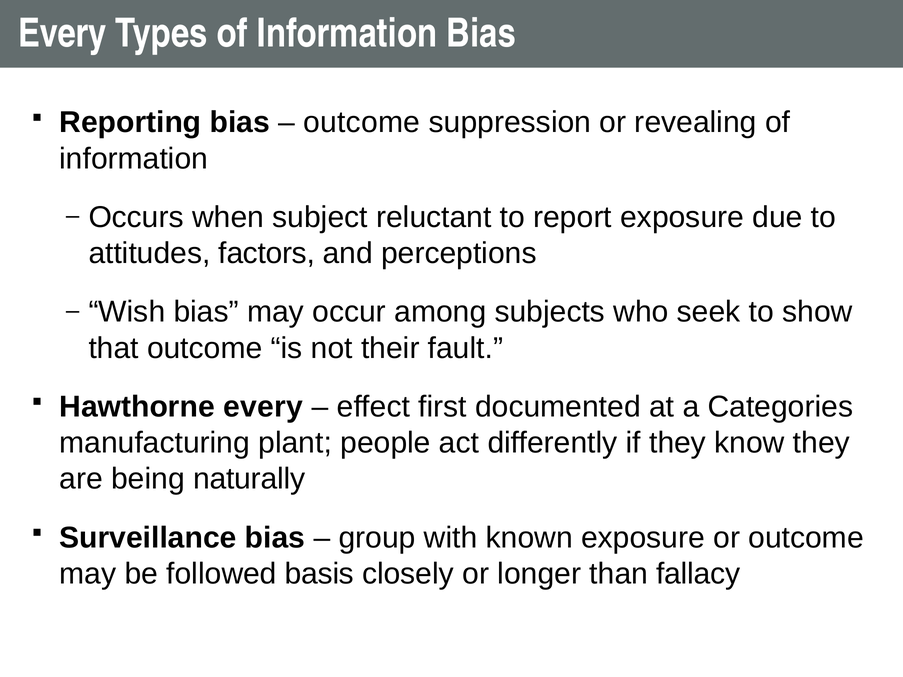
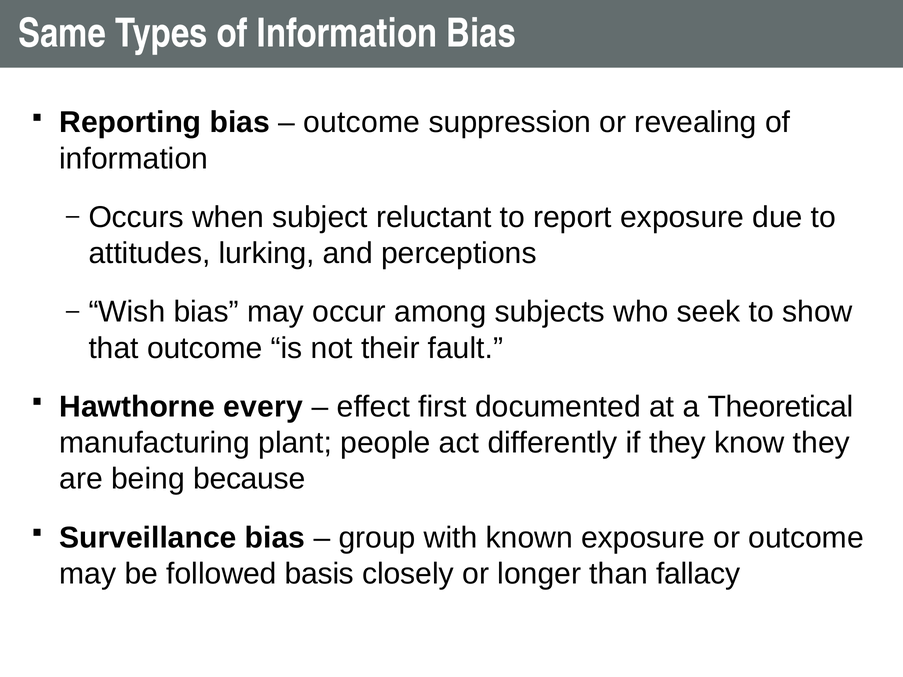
Every at (62, 34): Every -> Same
factors: factors -> lurking
Categories: Categories -> Theoretical
naturally: naturally -> because
